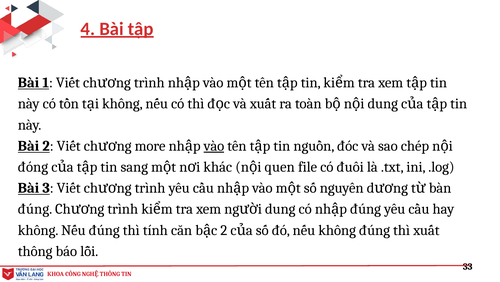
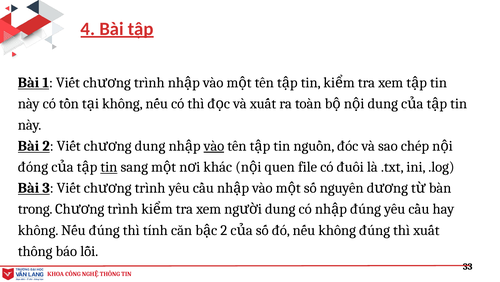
more at (150, 146): more -> dung
tin at (109, 167) underline: none -> present
đúng at (35, 209): đúng -> trong
